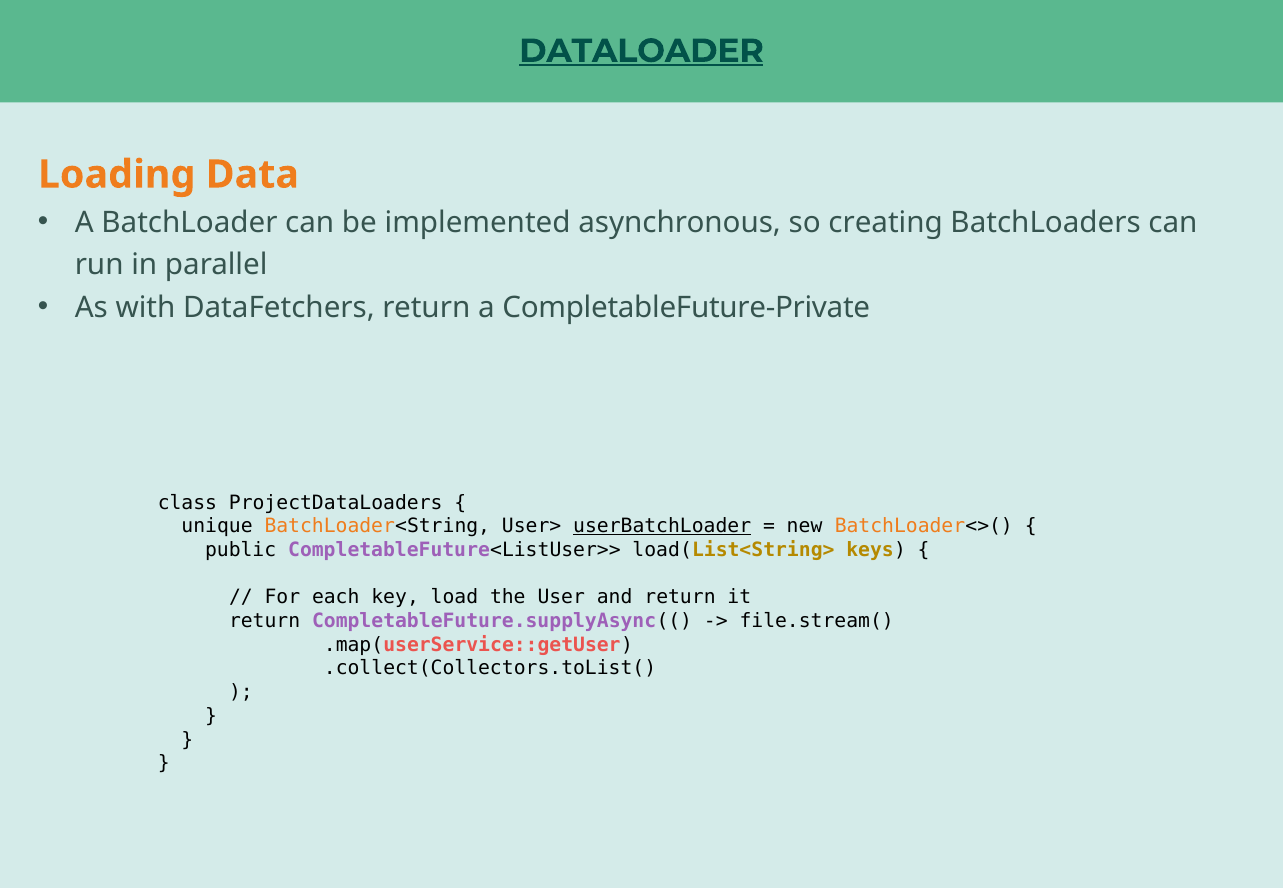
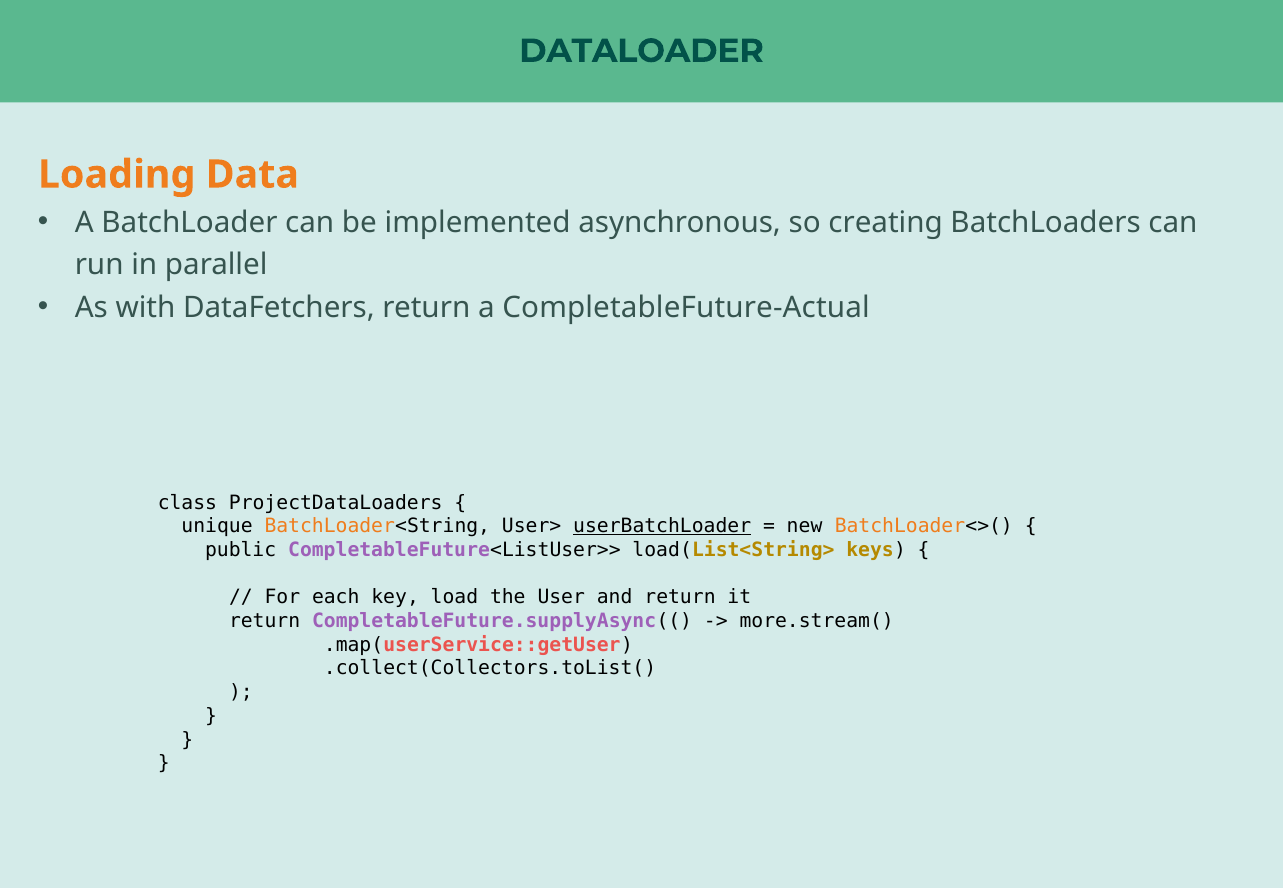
DATALOADER underline: present -> none
CompletableFuture-Private: CompletableFuture-Private -> CompletableFuture-Actual
file.stream(: file.stream( -> more.stream(
